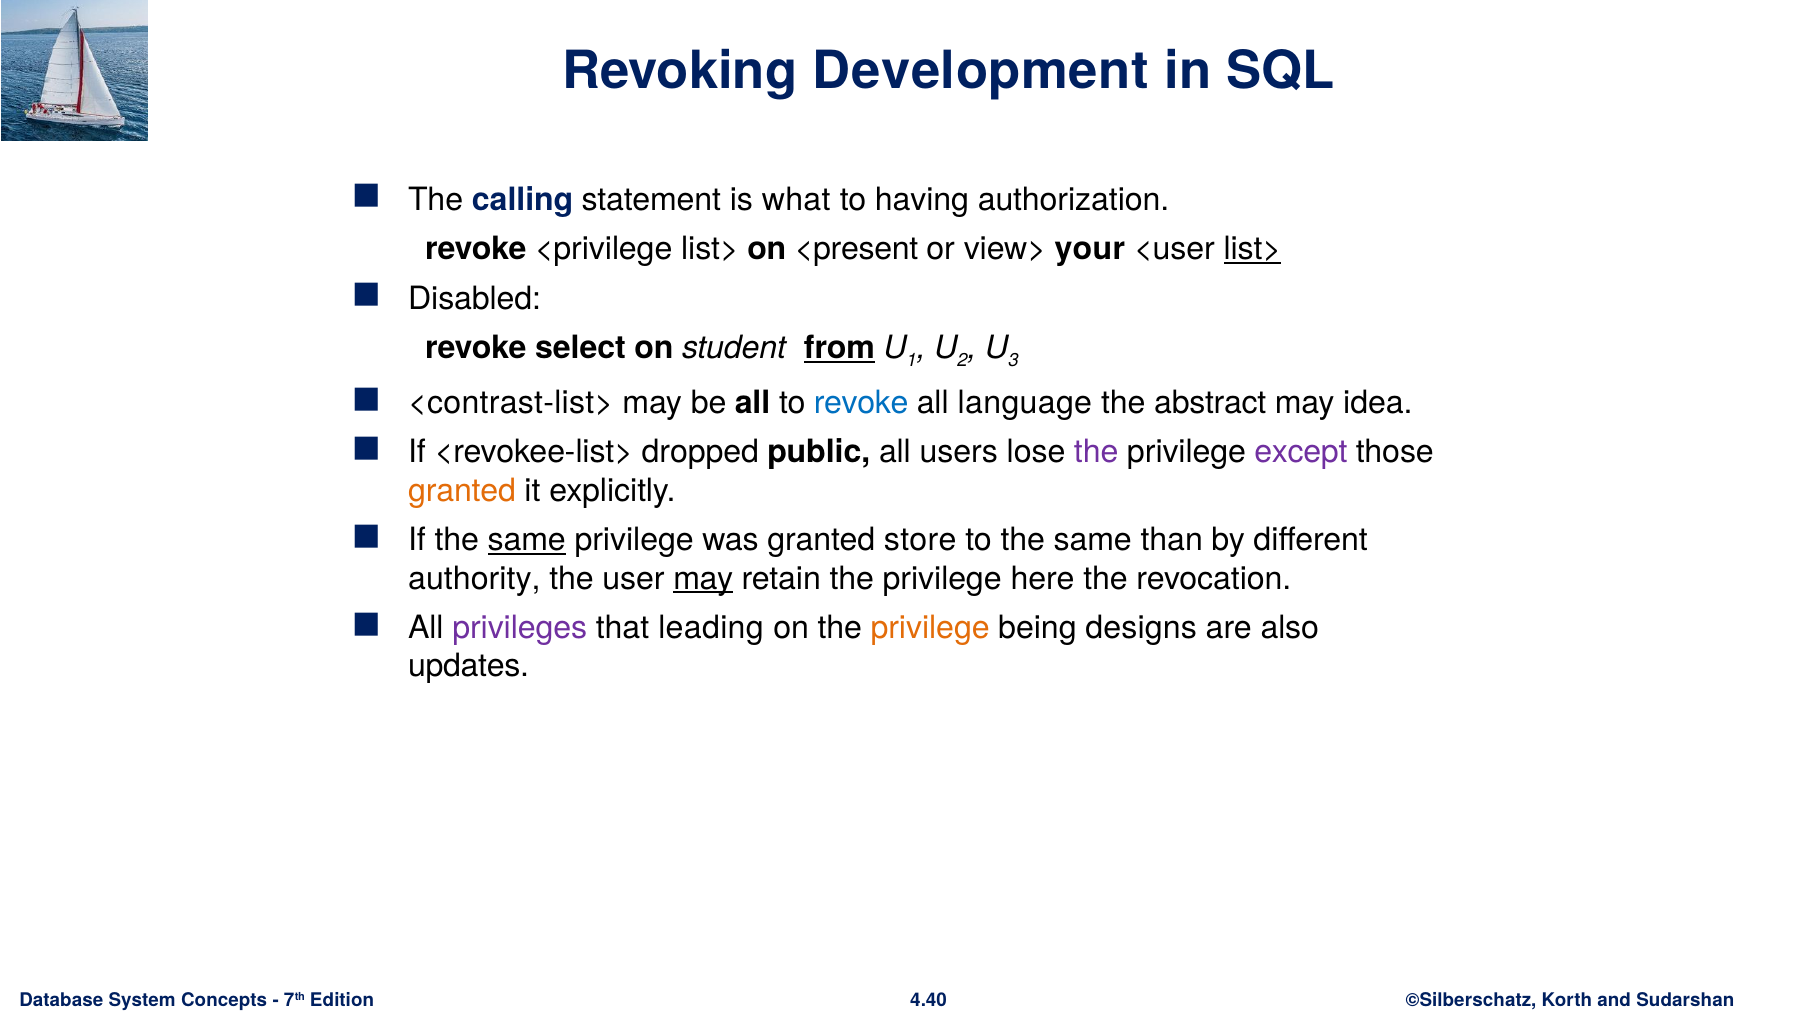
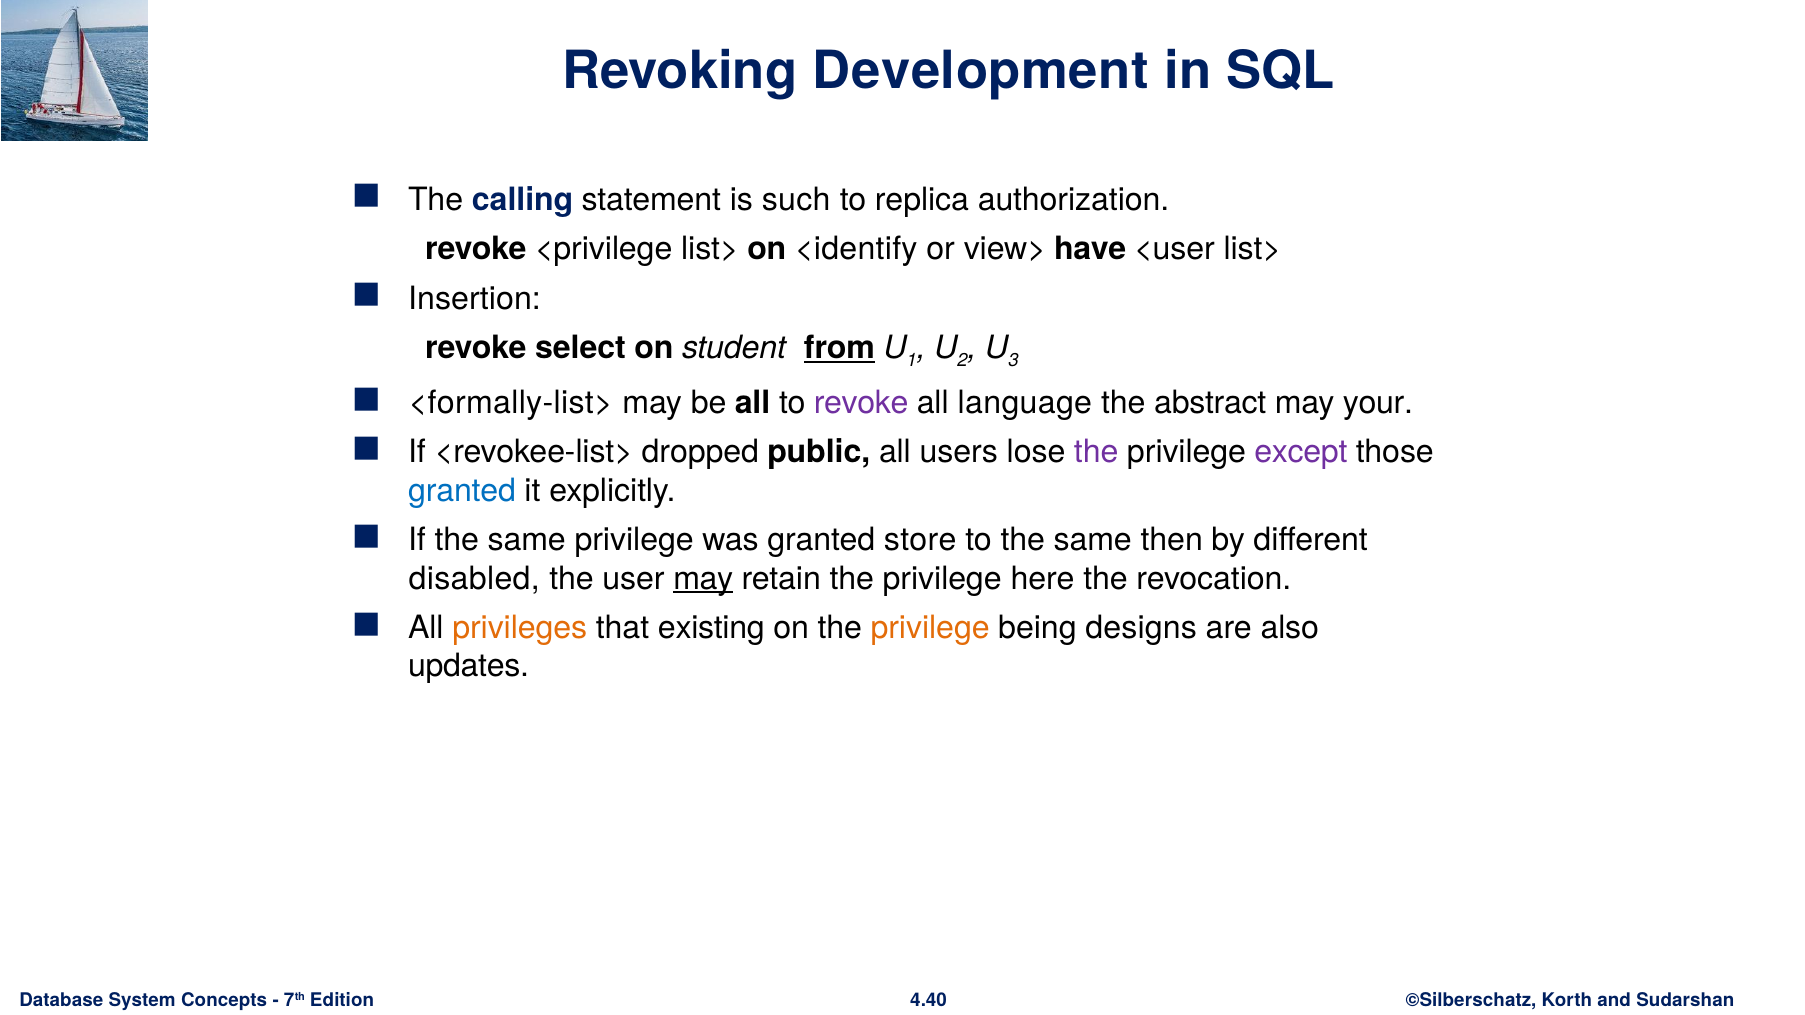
what: what -> such
having: having -> replica
<present: <present -> <identify
your: your -> have
list> at (1252, 249) underline: present -> none
Disabled: Disabled -> Insertion
<contrast-list>: <contrast-list> -> <formally-list>
revoke at (861, 403) colour: blue -> purple
idea: idea -> your
granted at (462, 491) colour: orange -> blue
same at (527, 540) underline: present -> none
than: than -> then
authority: authority -> disabled
privileges colour: purple -> orange
leading: leading -> existing
